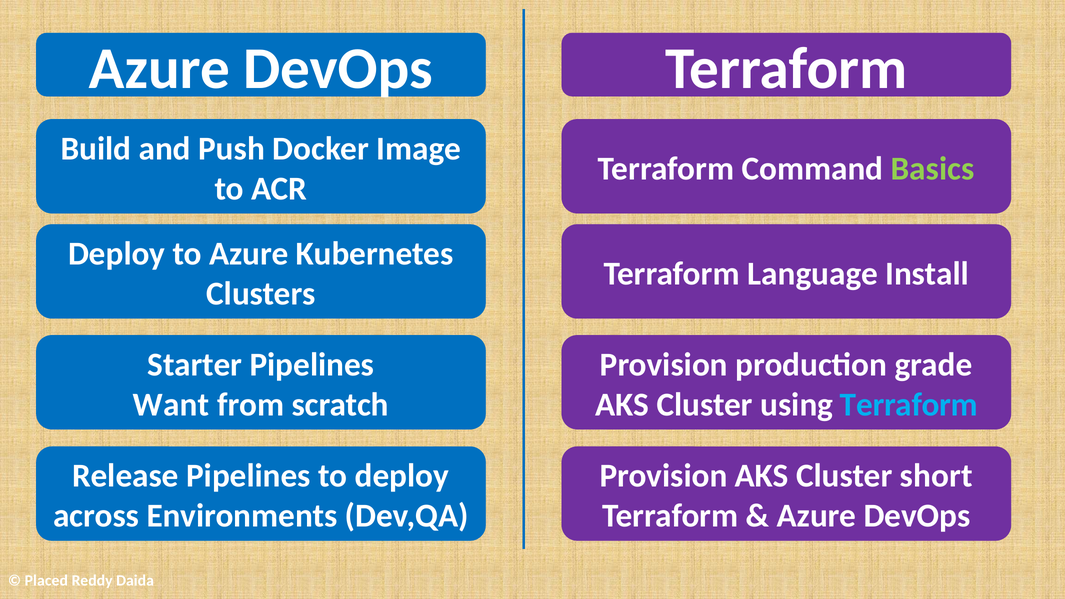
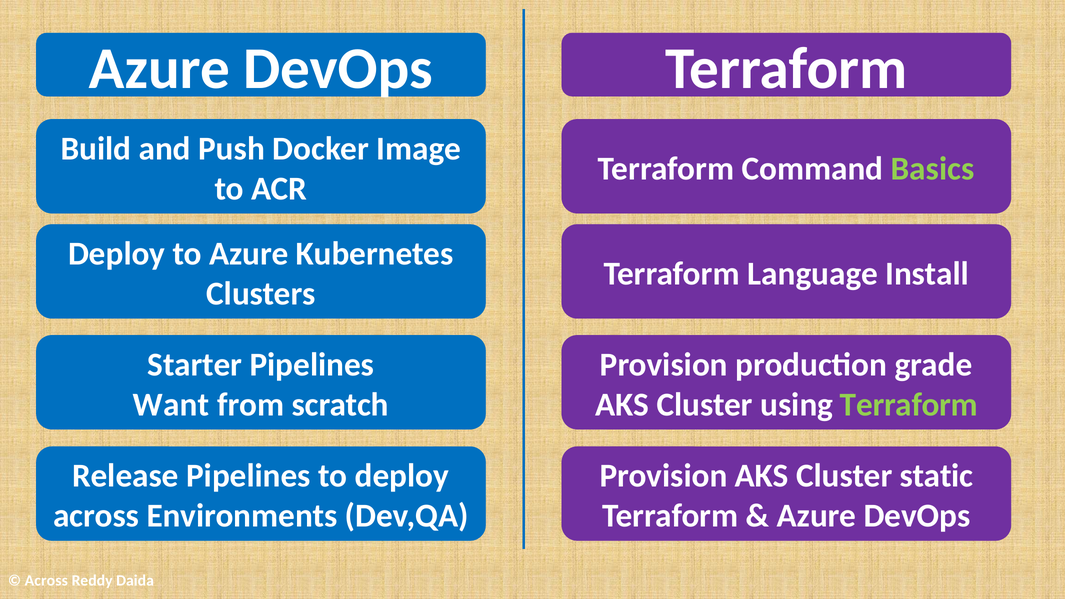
Terraform at (909, 405) colour: light blue -> light green
short: short -> static
Placed at (46, 581): Placed -> Across
